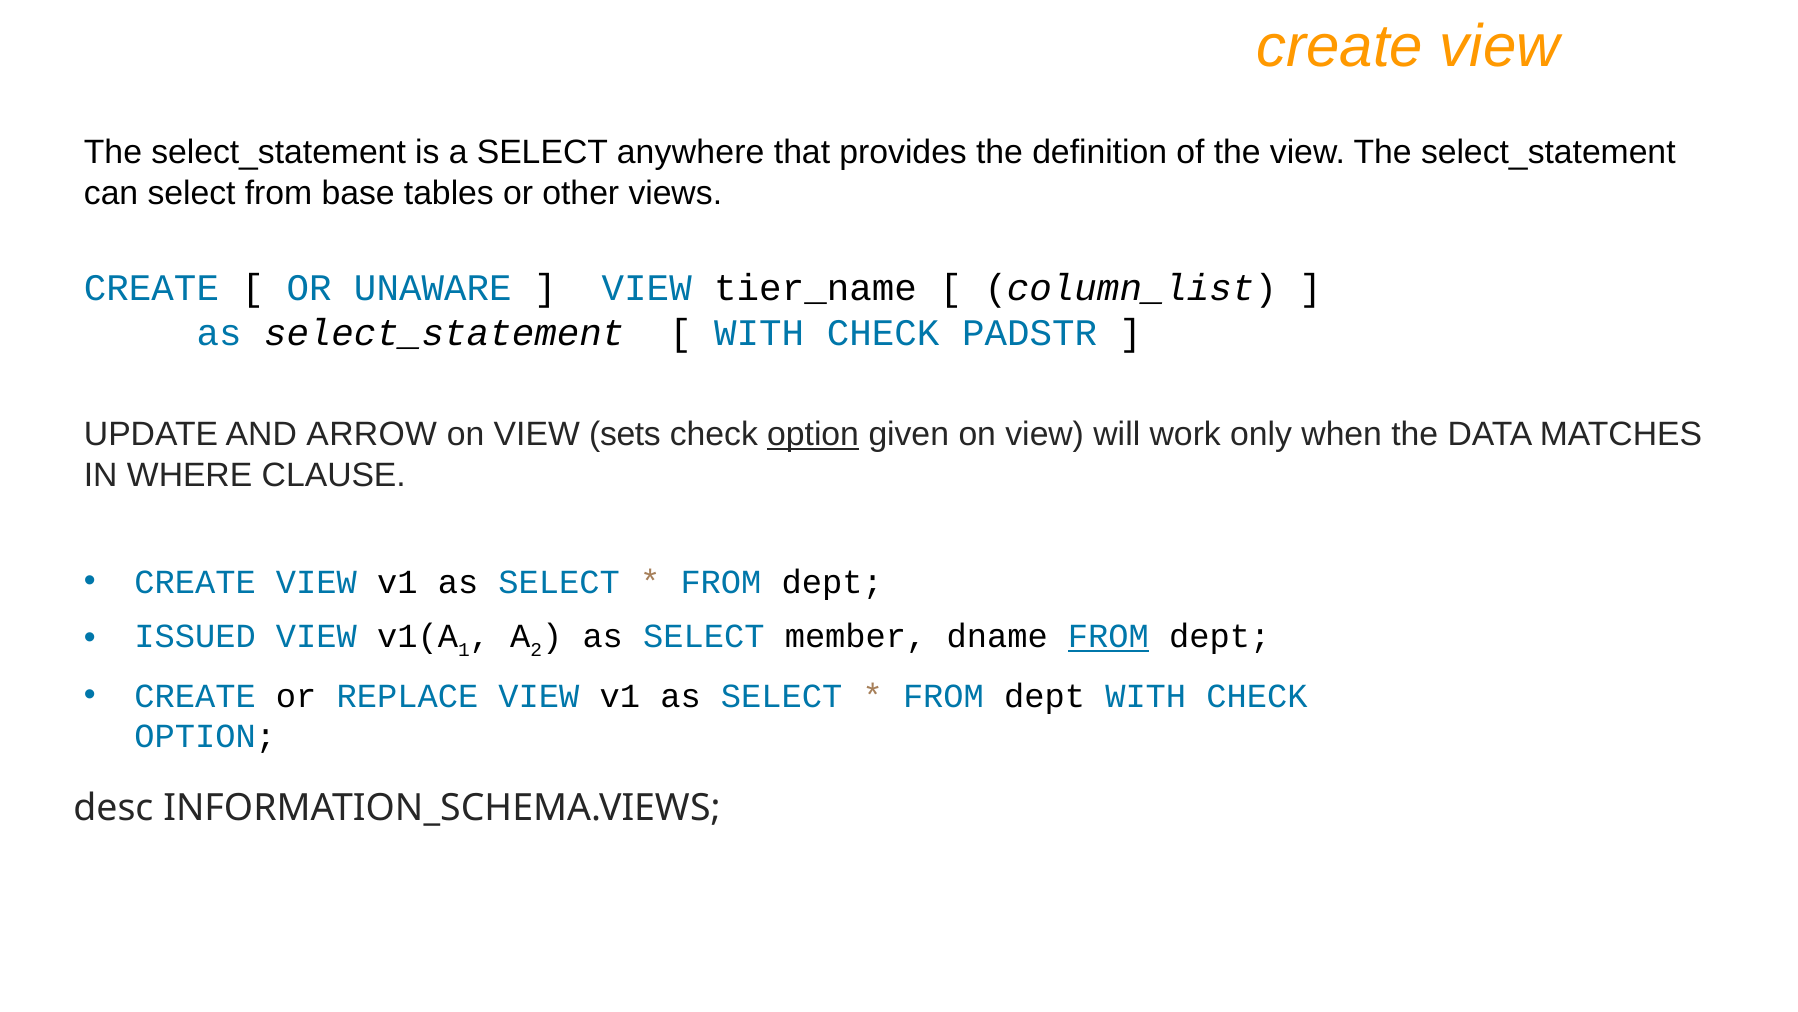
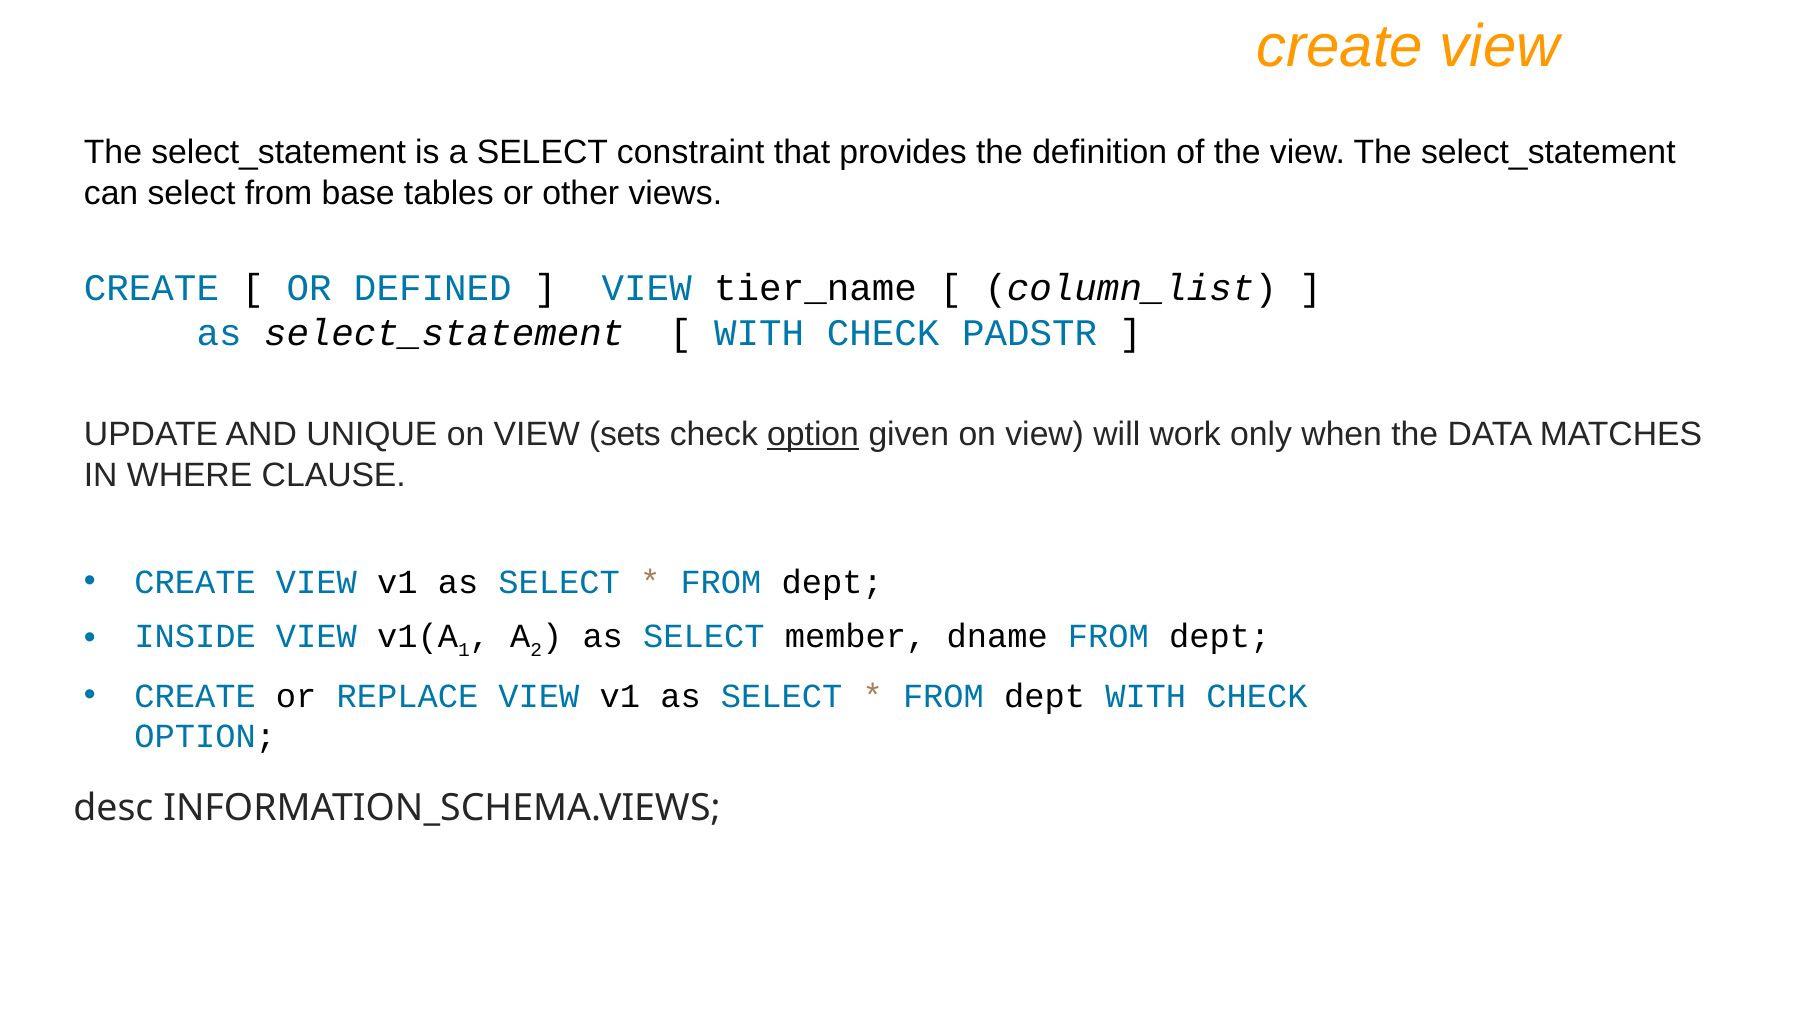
anywhere: anywhere -> constraint
UNAWARE: UNAWARE -> DEFINED
ARROW: ARROW -> UNIQUE
ISSUED: ISSUED -> INSIDE
FROM at (1108, 636) underline: present -> none
